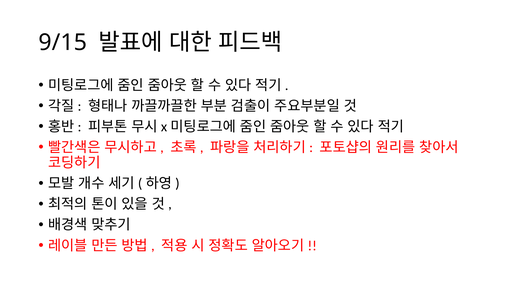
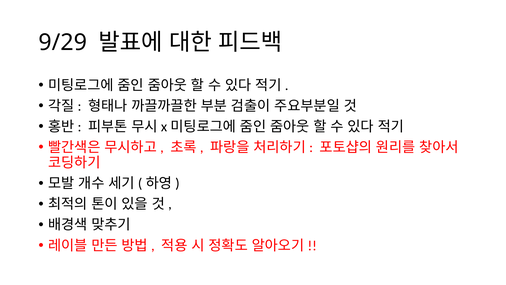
9/15: 9/15 -> 9/29
